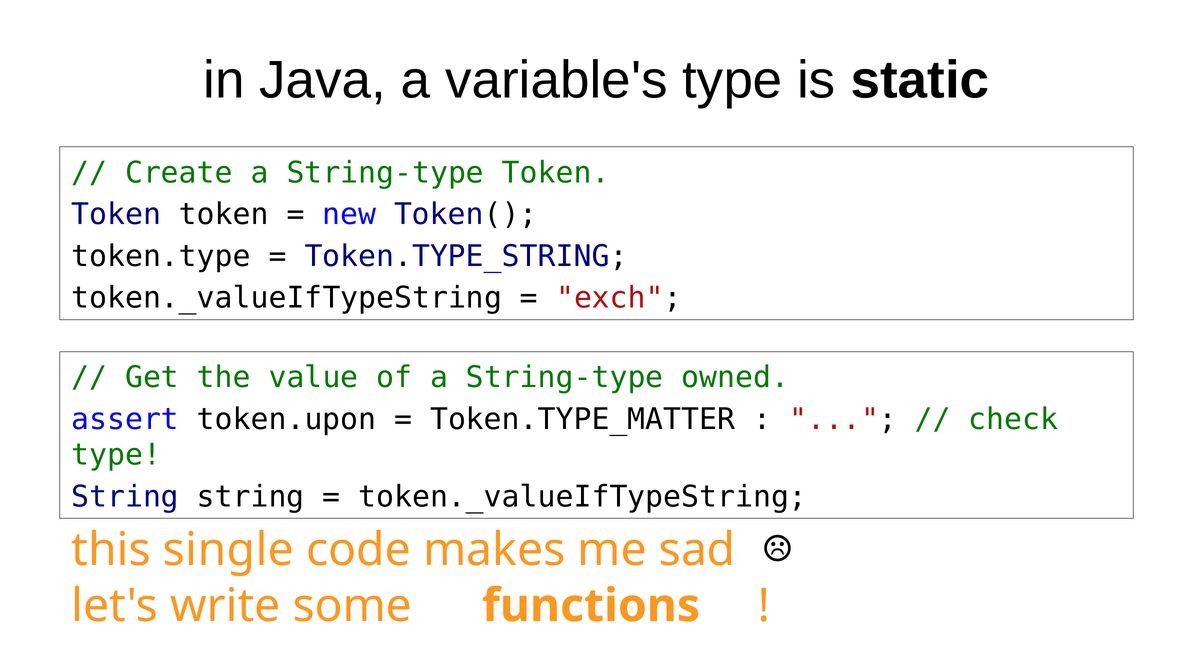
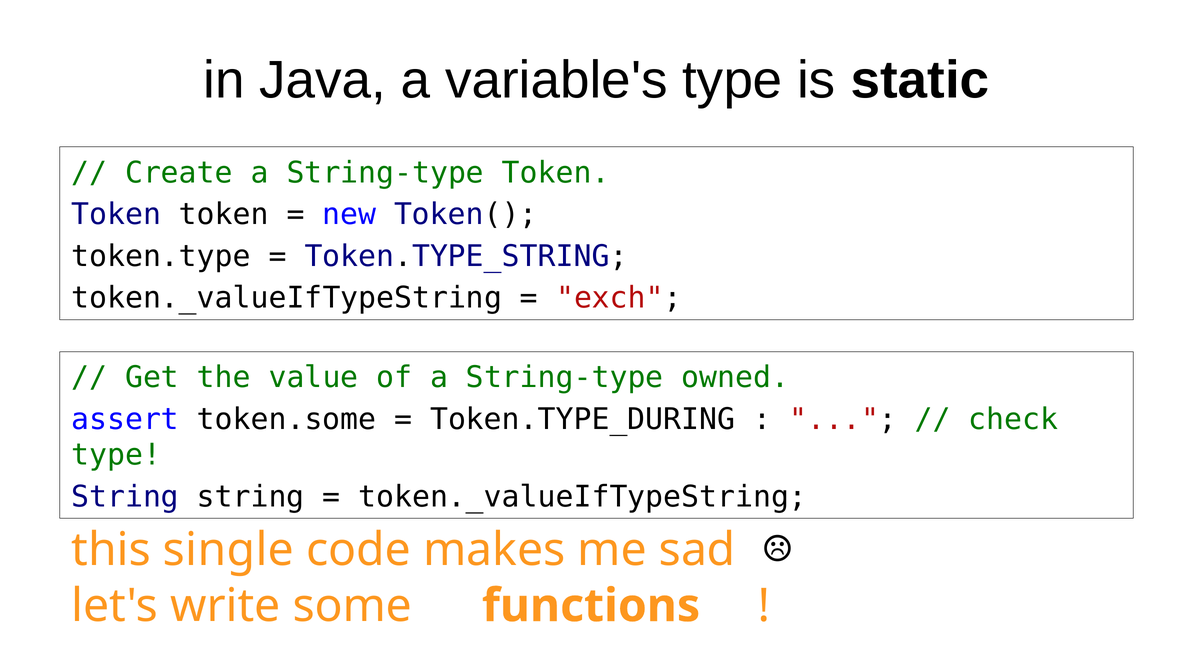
token.upon: token.upon -> token.some
Token.TYPE_MATTER: Token.TYPE_MATTER -> Token.TYPE_DURING
